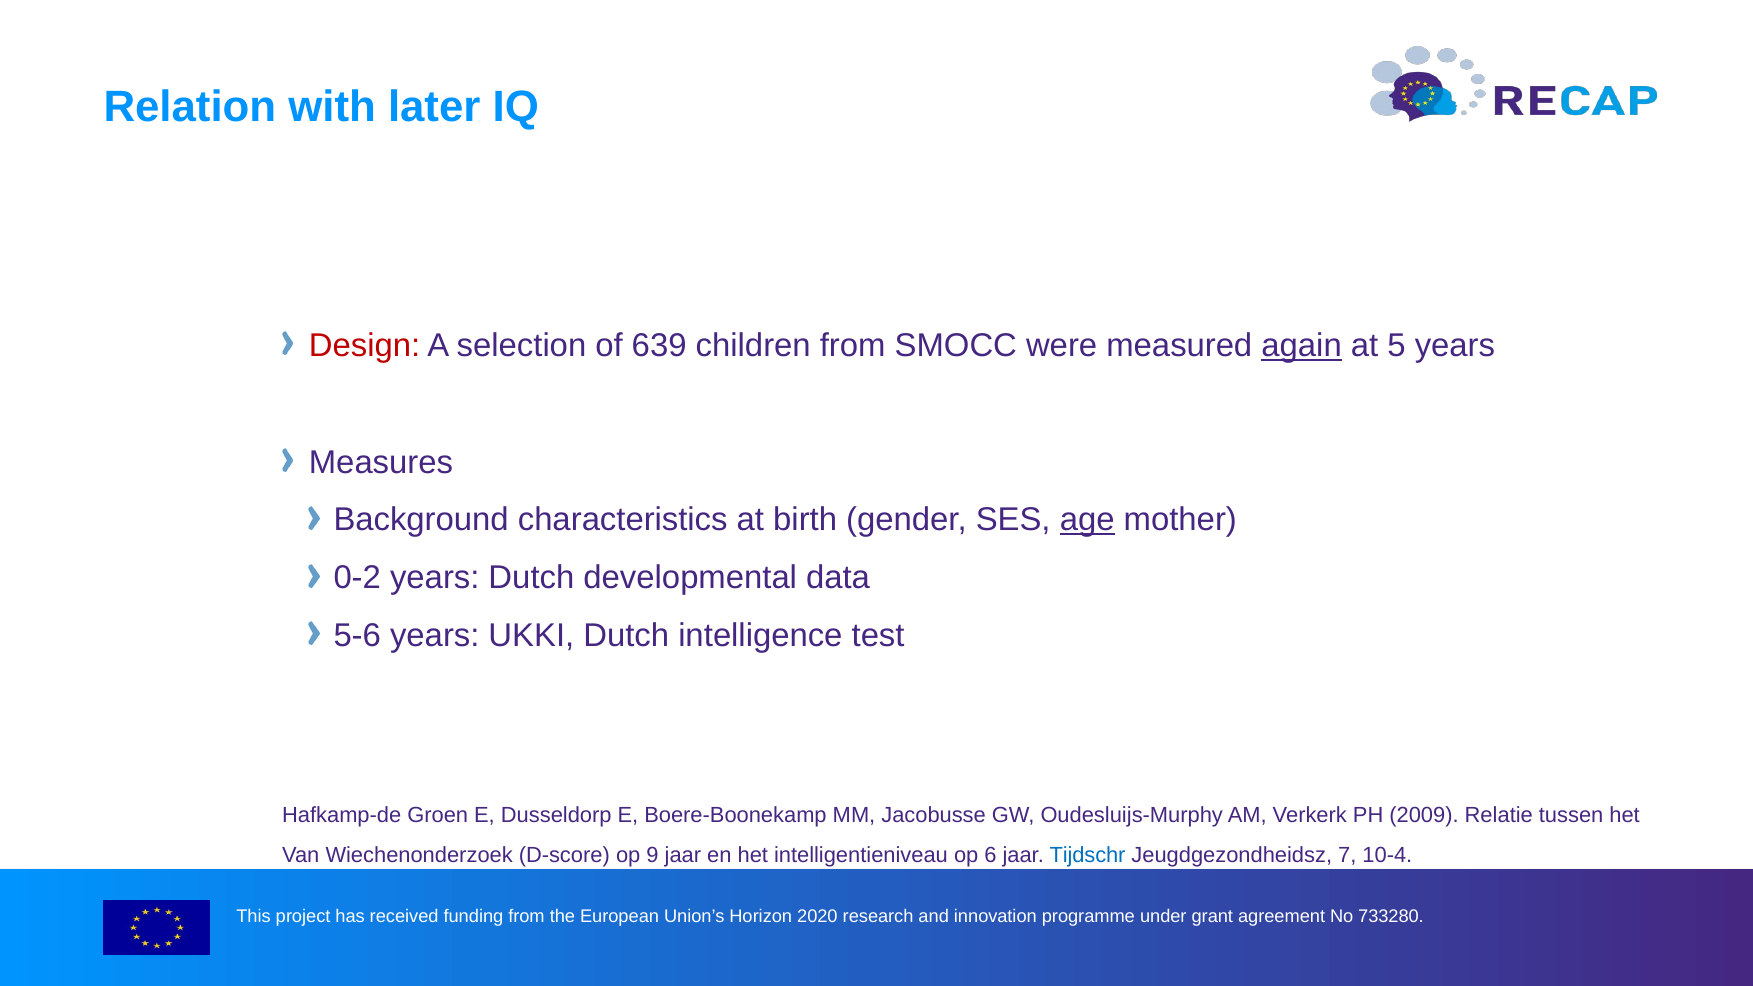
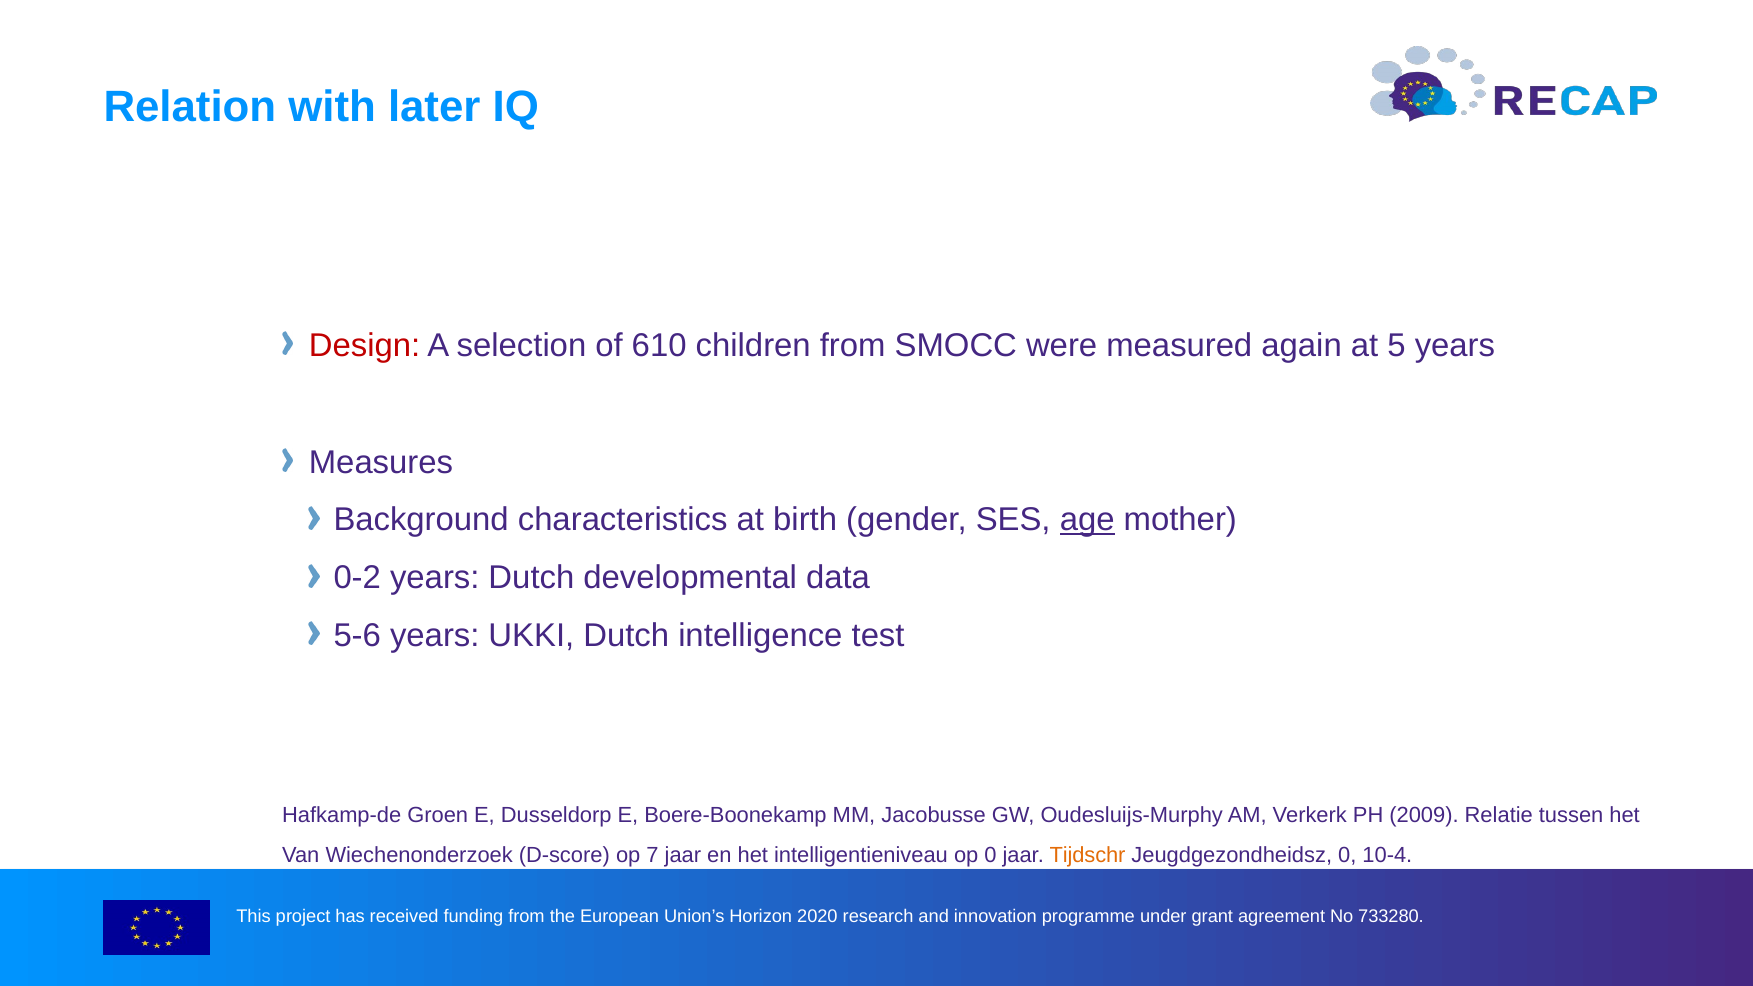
639: 639 -> 610
again underline: present -> none
9: 9 -> 7
op 6: 6 -> 0
Tijdschr colour: blue -> orange
Jeugdgezondheidsz 7: 7 -> 0
